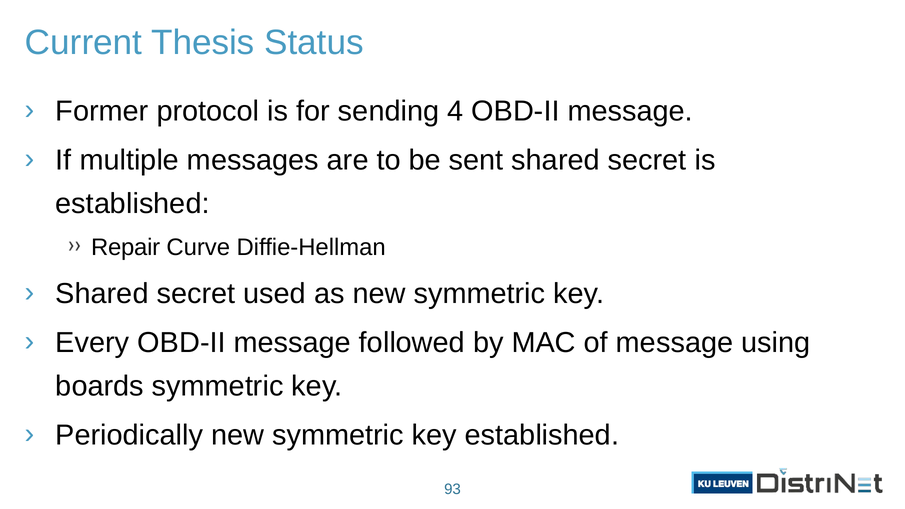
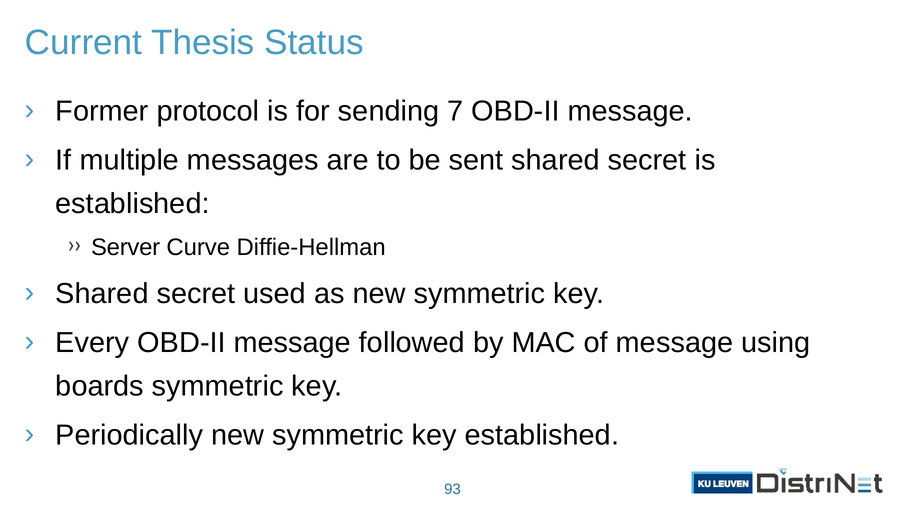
4: 4 -> 7
Repair: Repair -> Server
